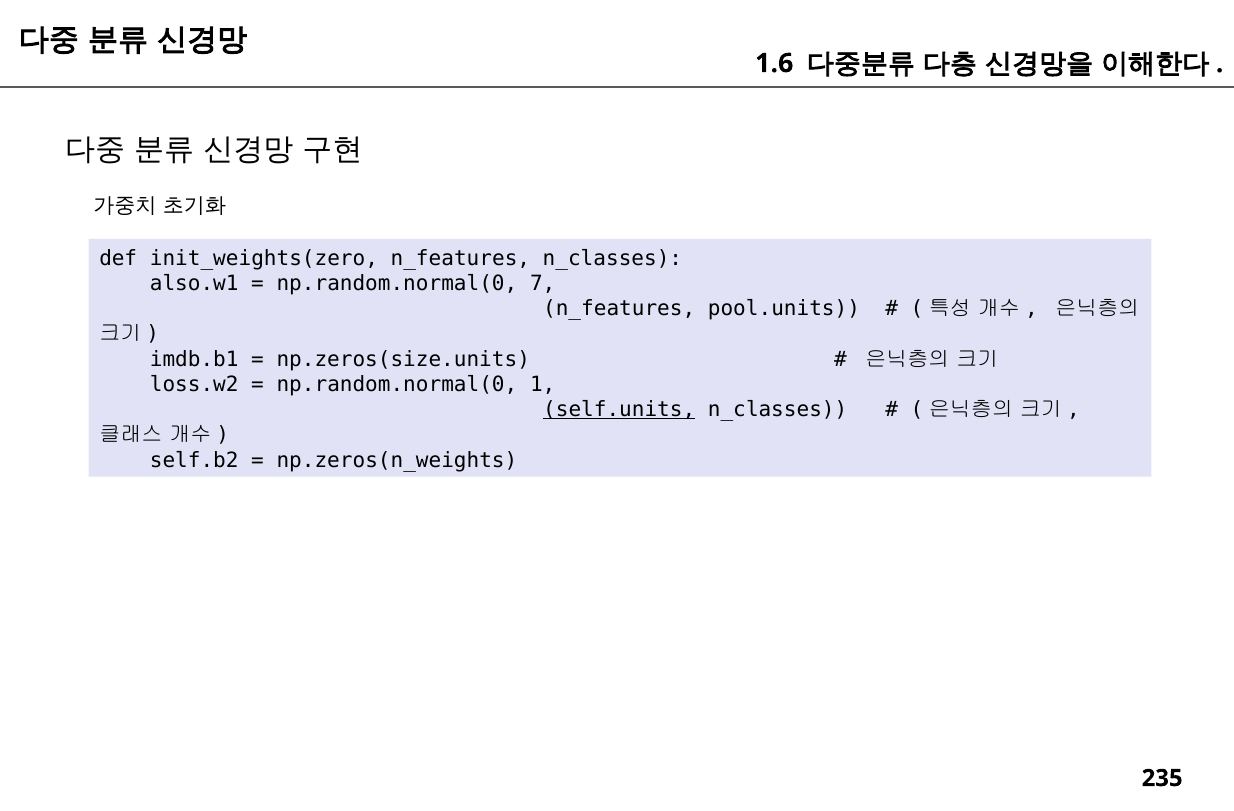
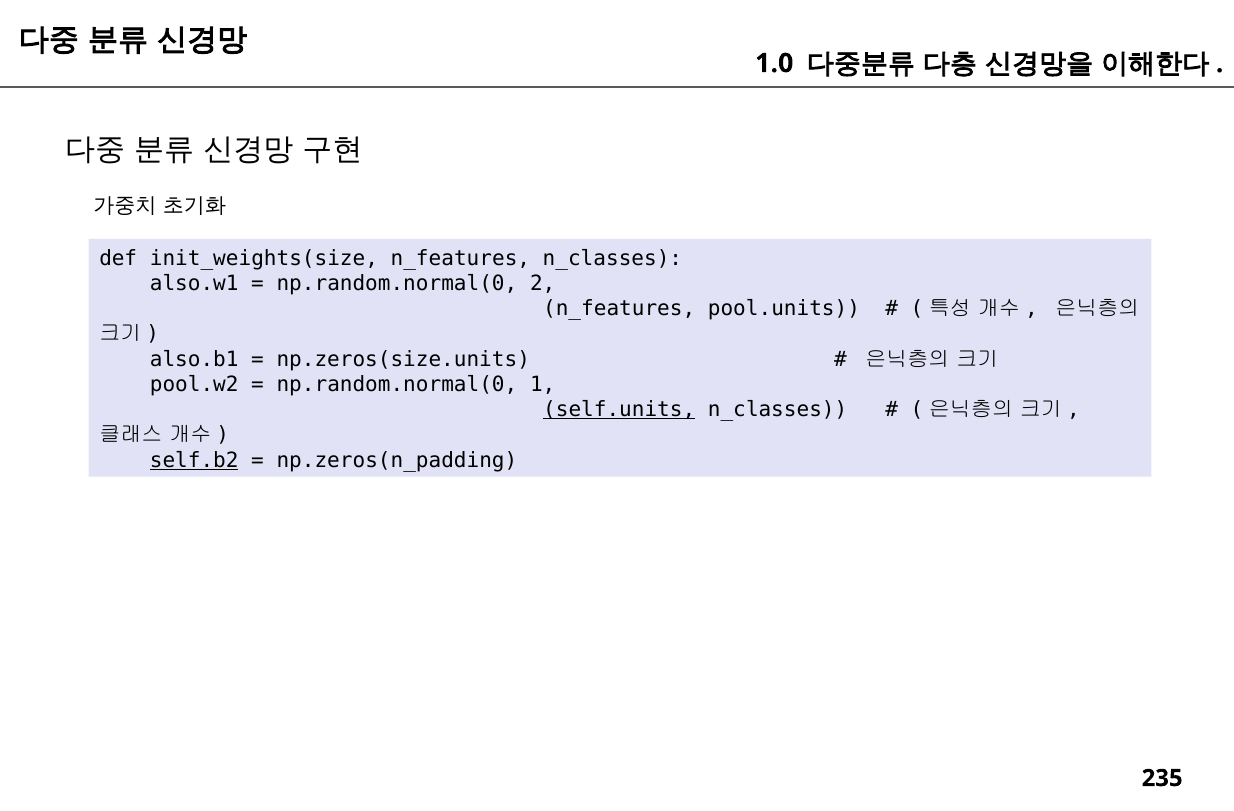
1.6: 1.6 -> 1.0
init_weights(zero: init_weights(zero -> init_weights(size
7: 7 -> 2
imdb.b1: imdb.b1 -> also.b1
loss.w2: loss.w2 -> pool.w2
self.b2 underline: none -> present
np.zeros(n_weights: np.zeros(n_weights -> np.zeros(n_padding
